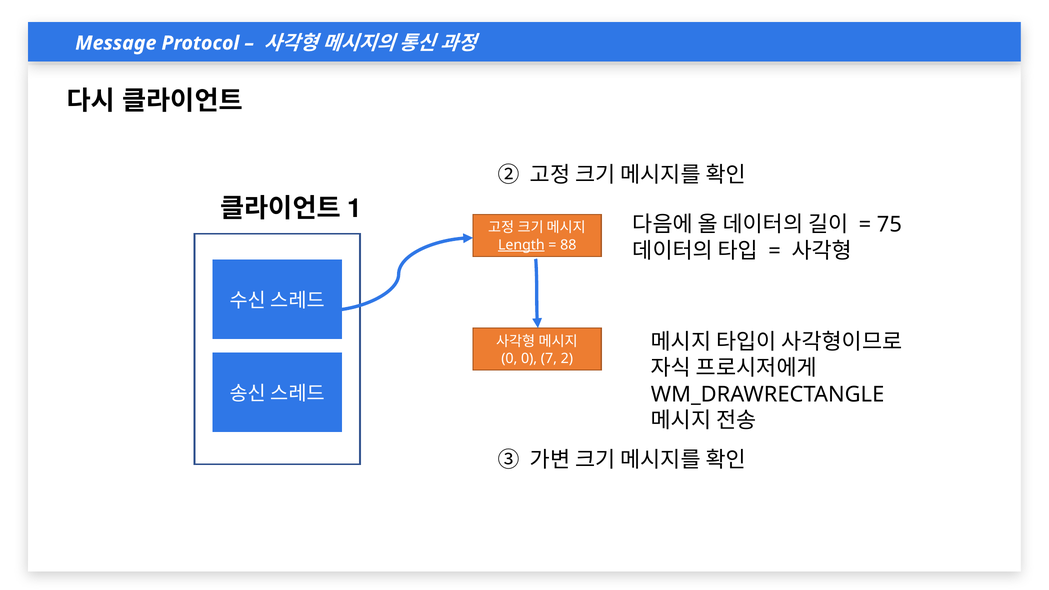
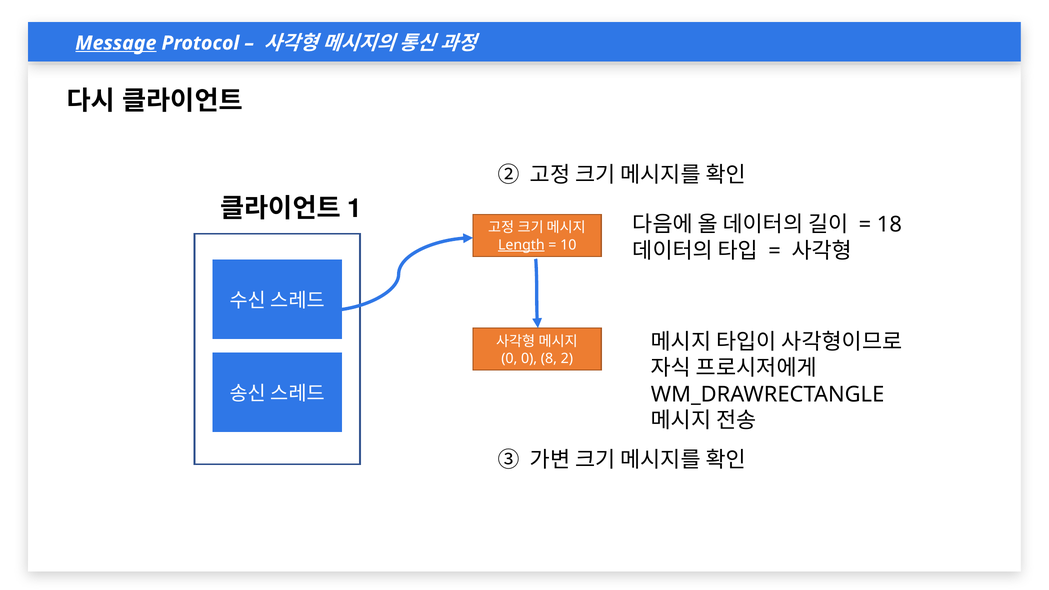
Message underline: none -> present
75: 75 -> 18
88: 88 -> 10
7: 7 -> 8
